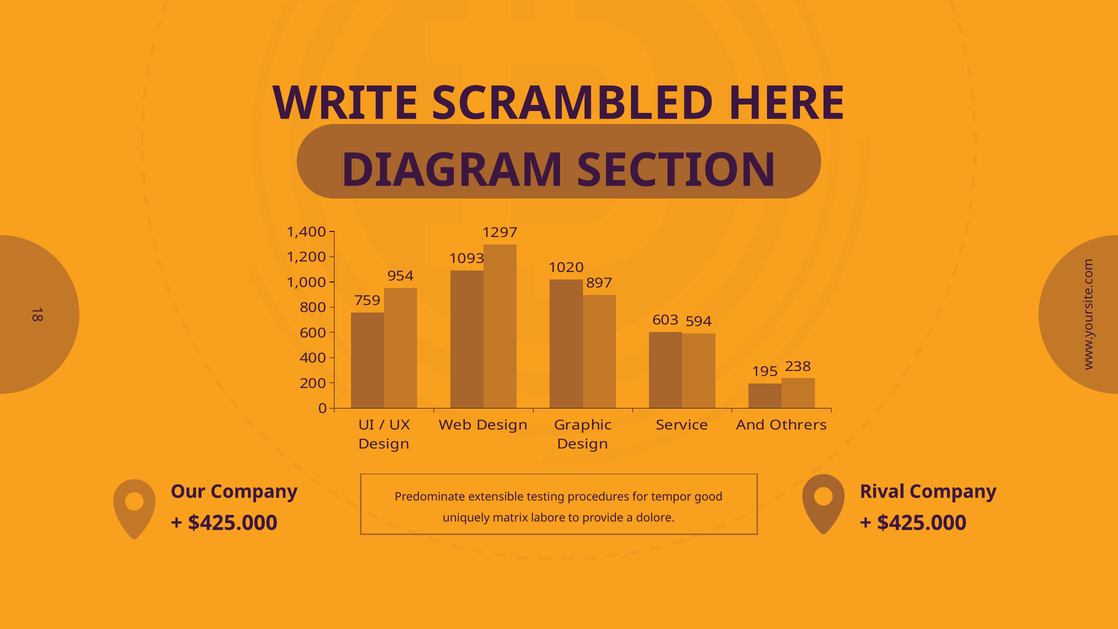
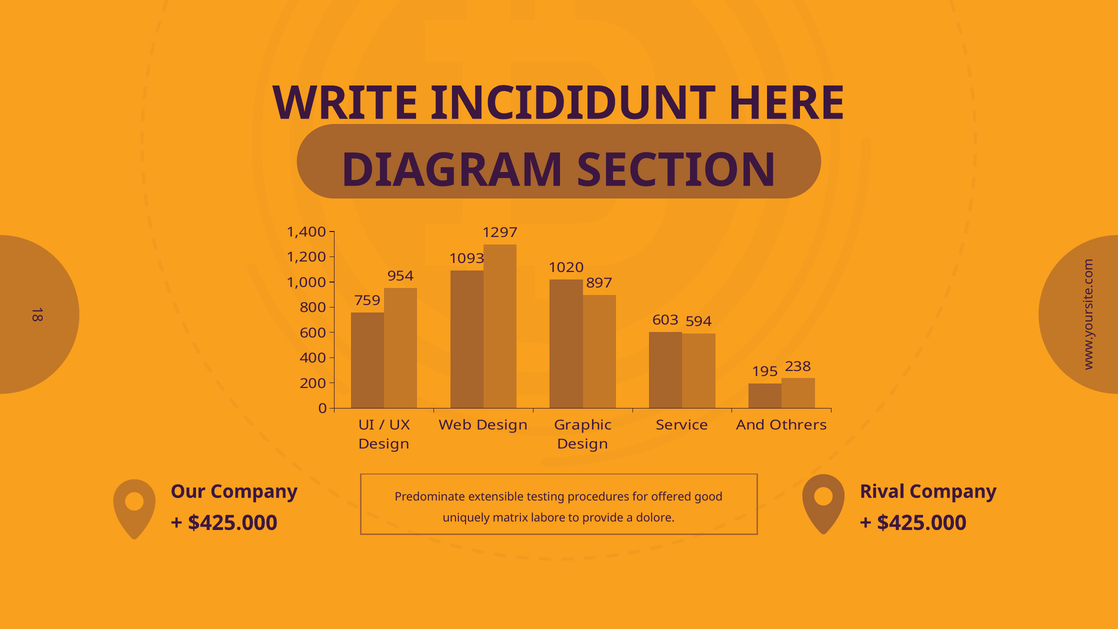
SCRAMBLED: SCRAMBLED -> INCIDIDUNT
tempor: tempor -> offered
